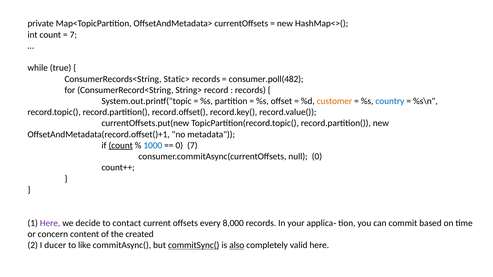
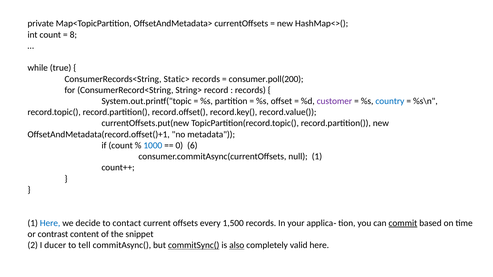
7 at (73, 35): 7 -> 8
consumer.poll(482: consumer.poll(482 -> consumer.poll(200
customer colour: orange -> purple
count at (121, 146) underline: present -> none
0 7: 7 -> 6
null 0: 0 -> 1
Here at (50, 223) colour: purple -> blue
8,000: 8,000 -> 1,500
commit underline: none -> present
concern: concern -> contrast
created: created -> snippet
like: like -> tell
